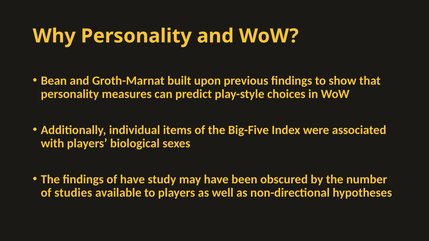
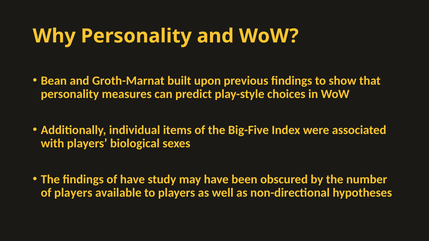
of studies: studies -> players
